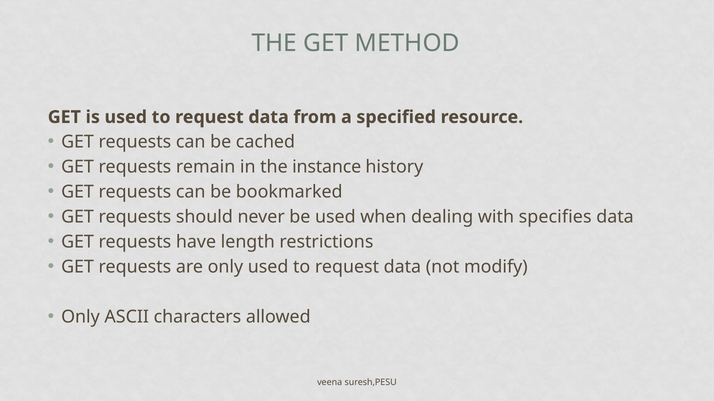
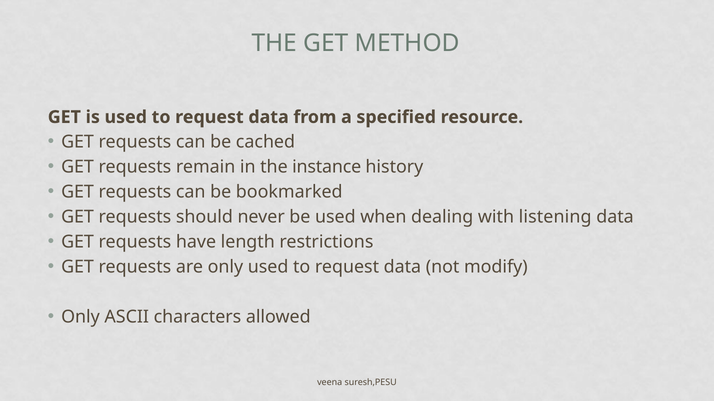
specifies: specifies -> listening
